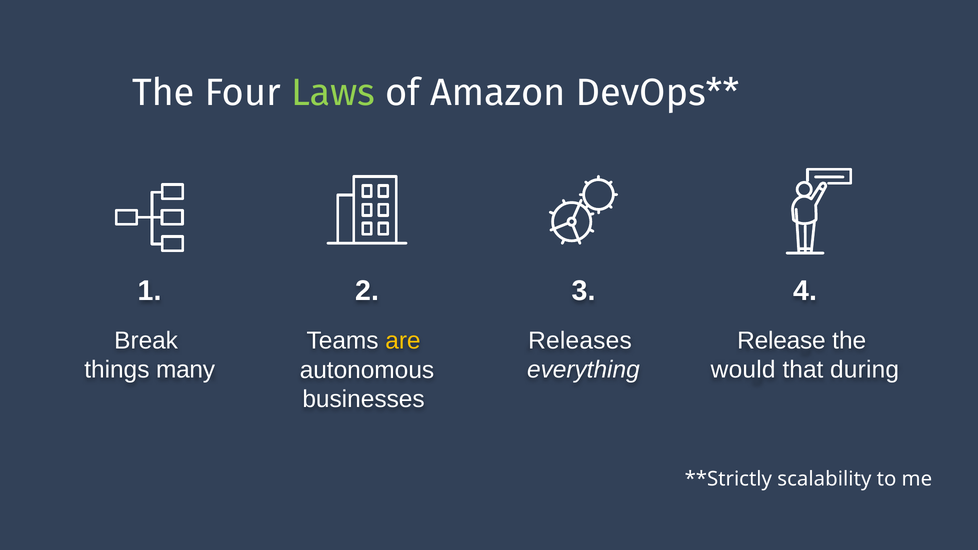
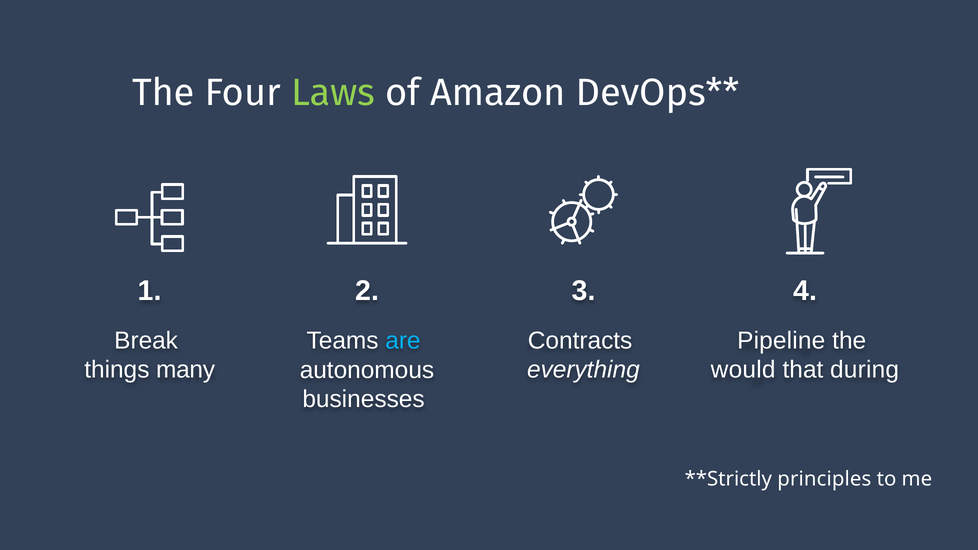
Releases: Releases -> Contracts
Release: Release -> Pipeline
are colour: yellow -> light blue
scalability: scalability -> principles
